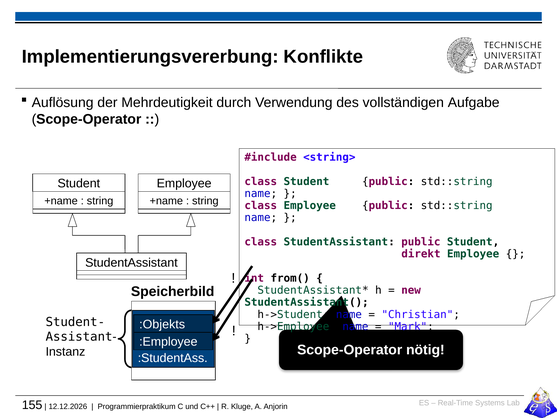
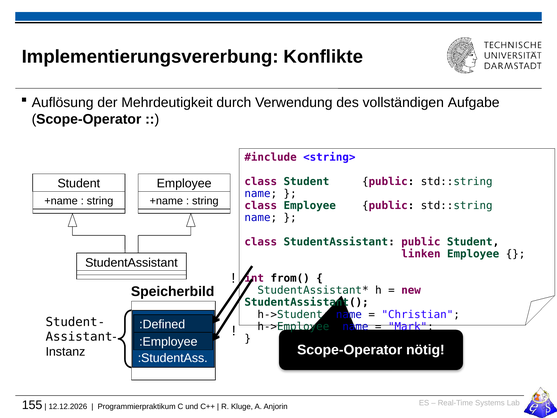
direkt: direkt -> linken
:Objekts: :Objekts -> :Defined
